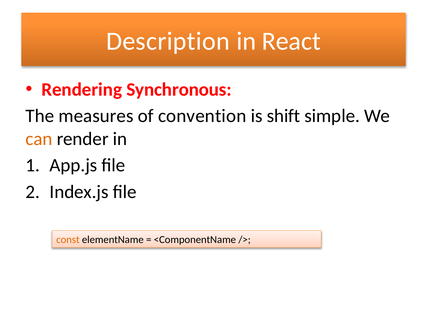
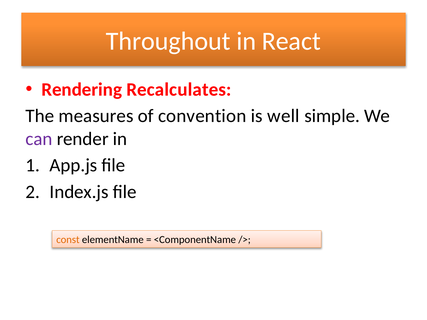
Description: Description -> Throughout
Synchronous: Synchronous -> Recalculates
shift: shift -> well
can colour: orange -> purple
